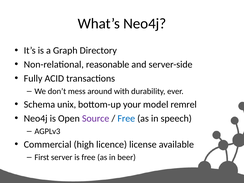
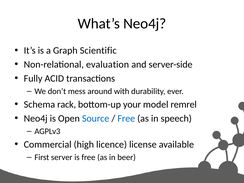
Directory: Directory -> Scientific
reasonable: reasonable -> evaluation
unix: unix -> rack
Source colour: purple -> blue
